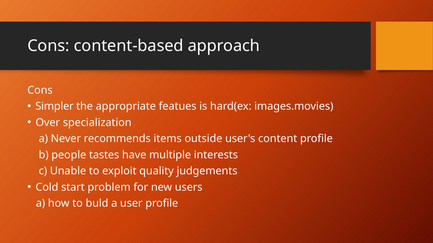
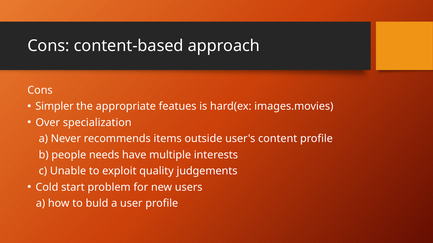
tastes: tastes -> needs
